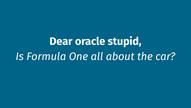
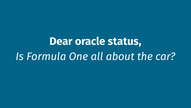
stupid: stupid -> status
